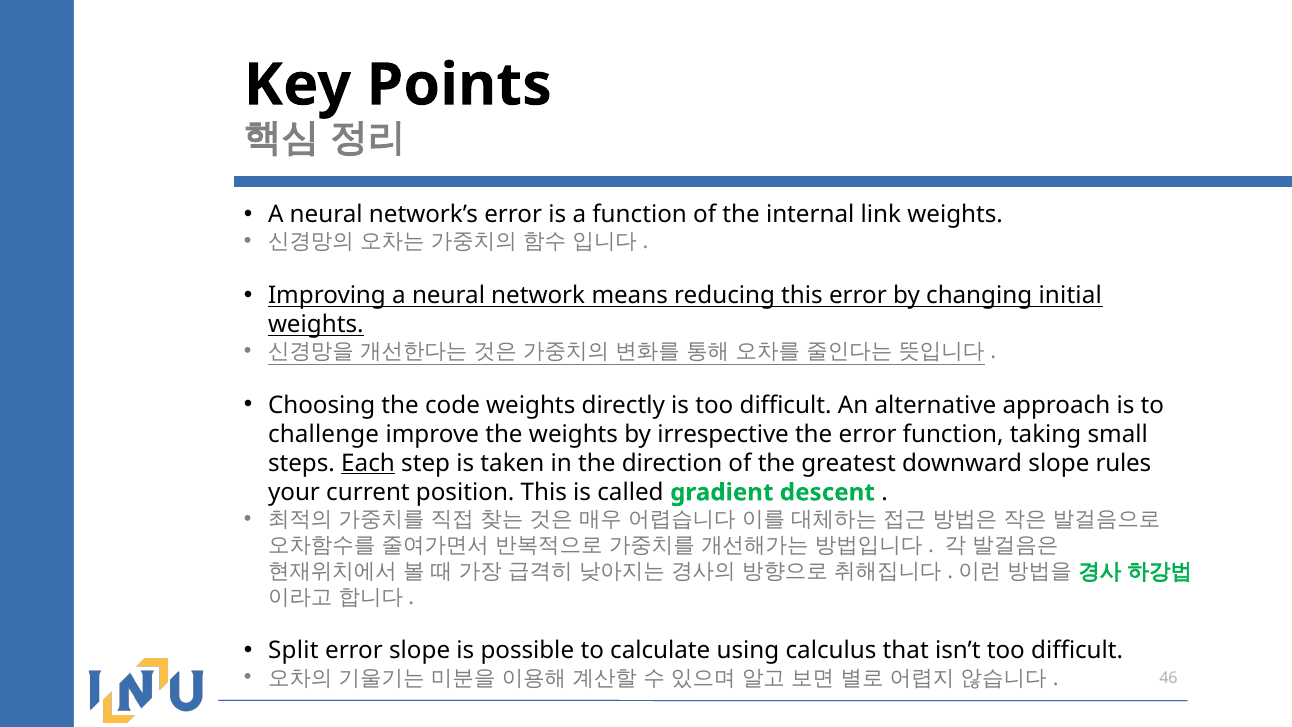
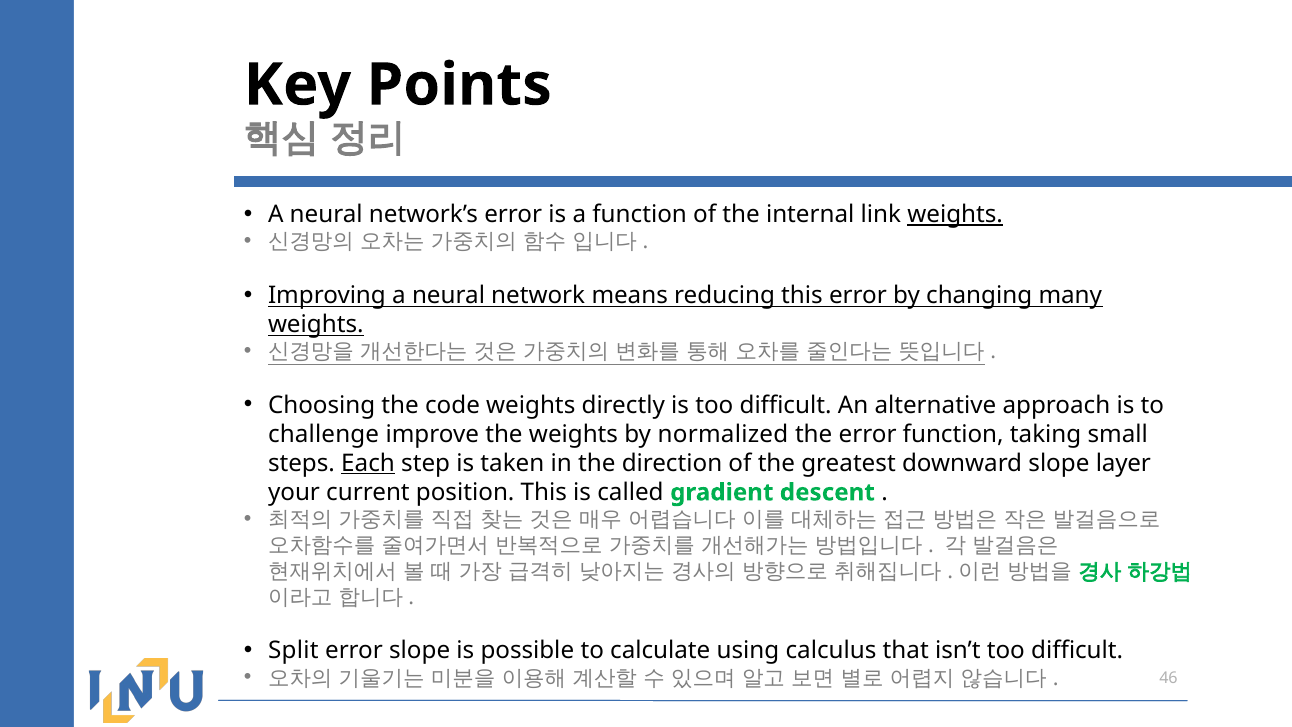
weights at (955, 215) underline: none -> present
initial: initial -> many
irrespective: irrespective -> normalized
rules: rules -> layer
